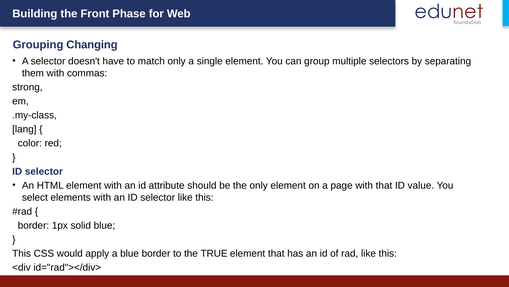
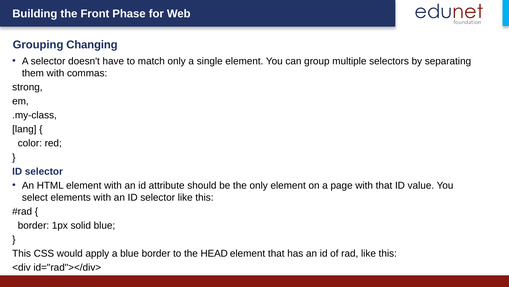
TRUE: TRUE -> HEAD
